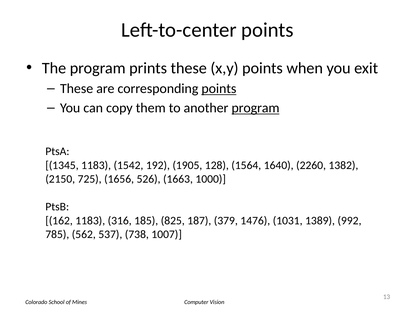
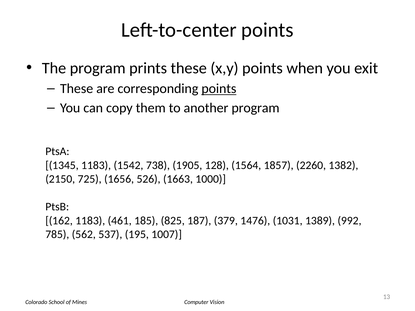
program at (256, 108) underline: present -> none
192: 192 -> 738
1640: 1640 -> 1857
316: 316 -> 461
738: 738 -> 195
